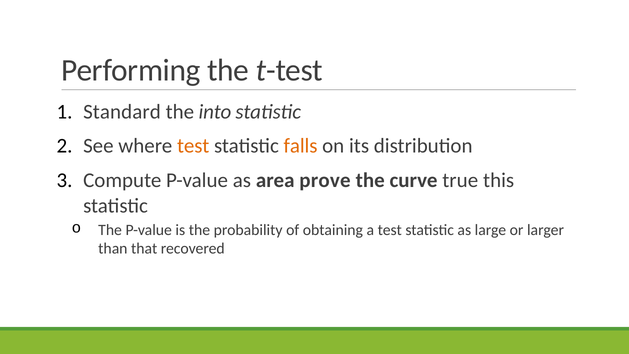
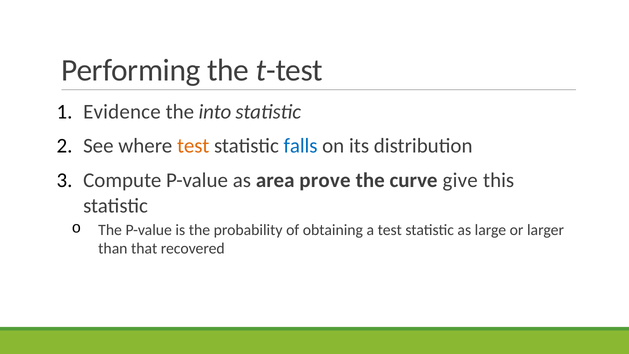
Standard: Standard -> Evidence
falls colour: orange -> blue
true: true -> give
